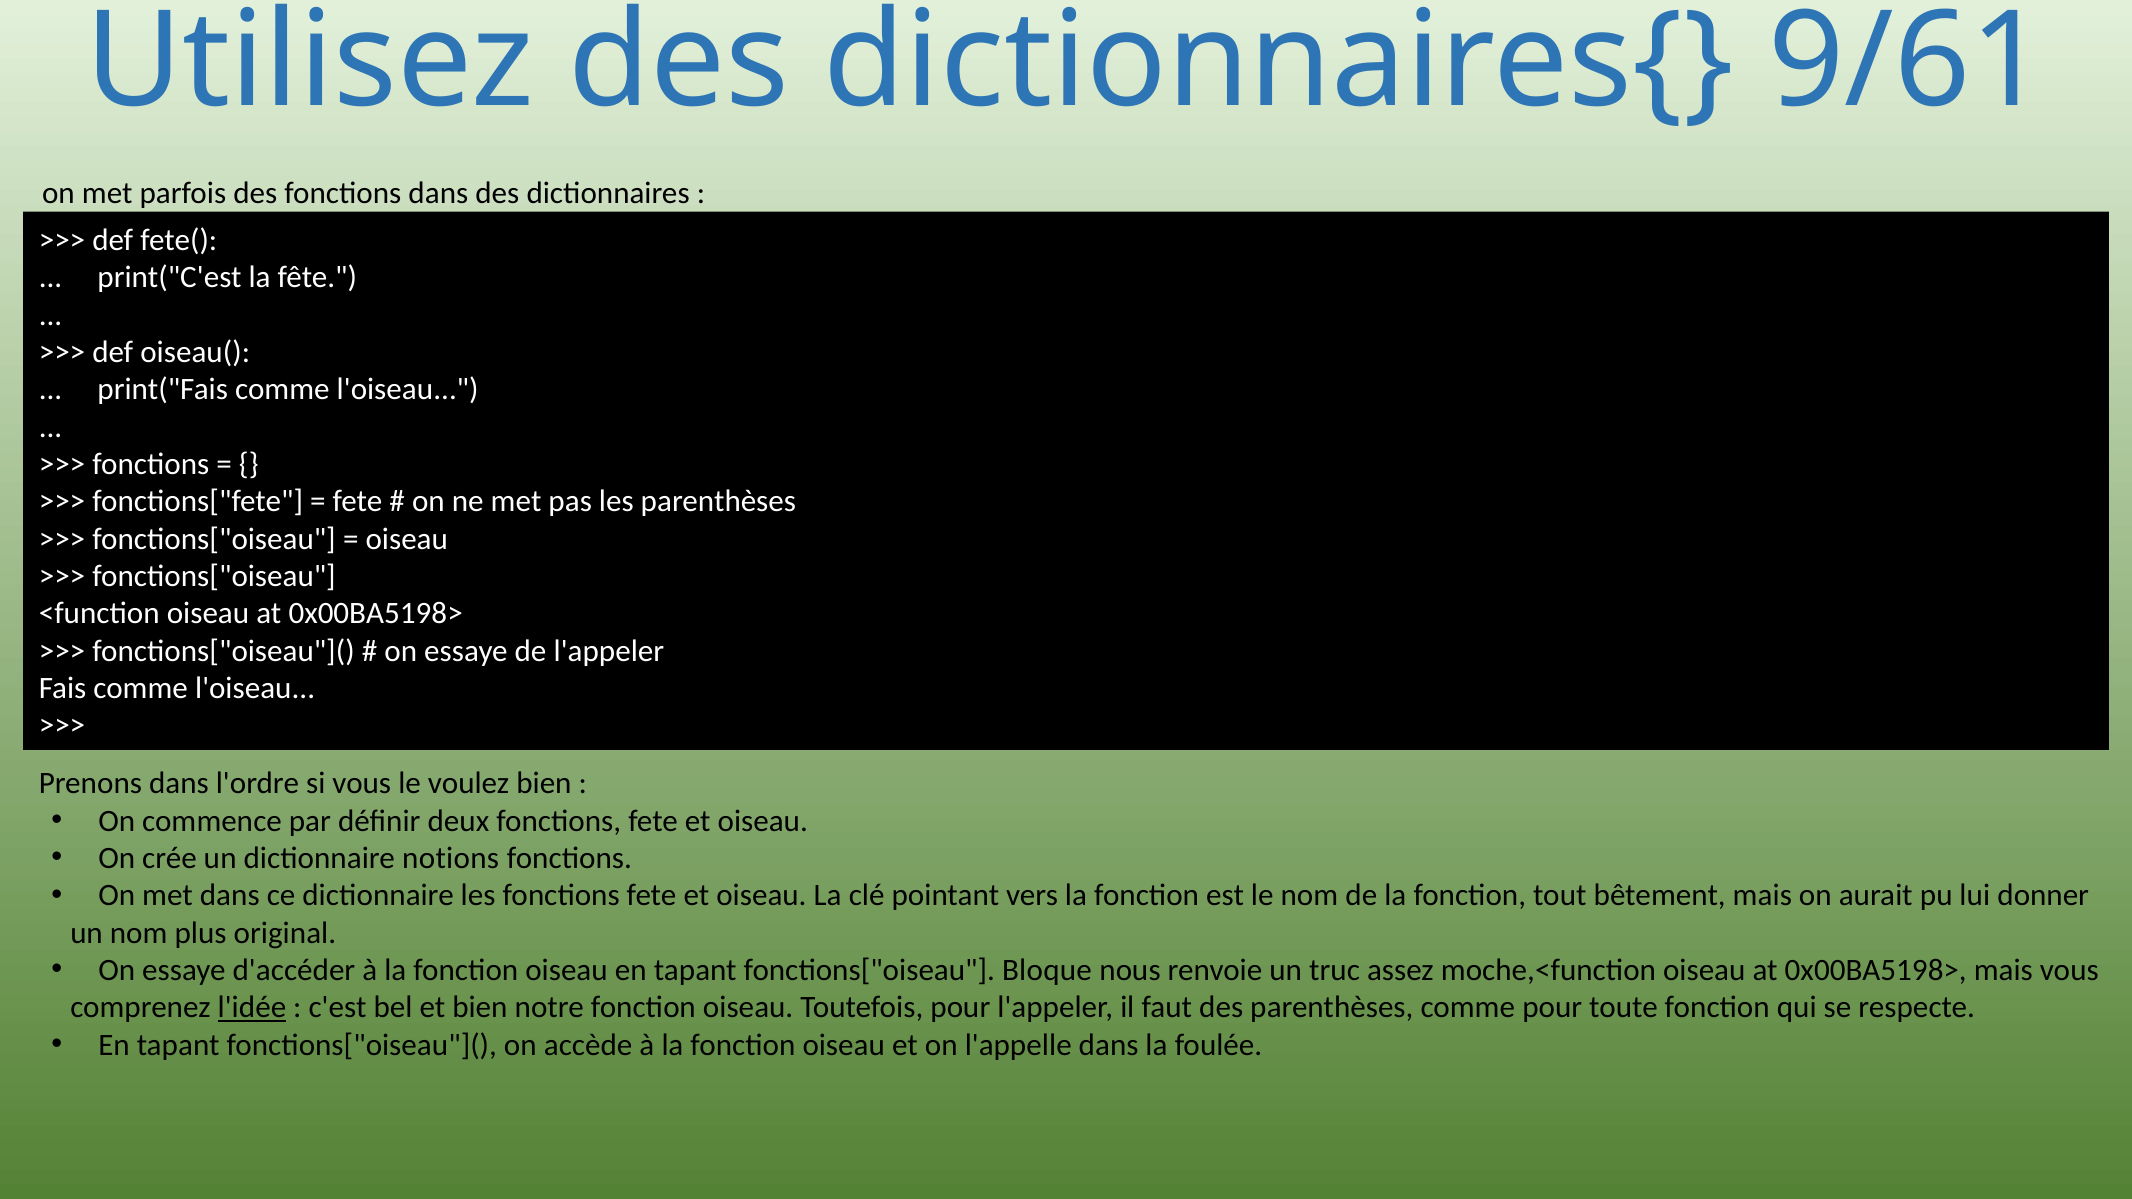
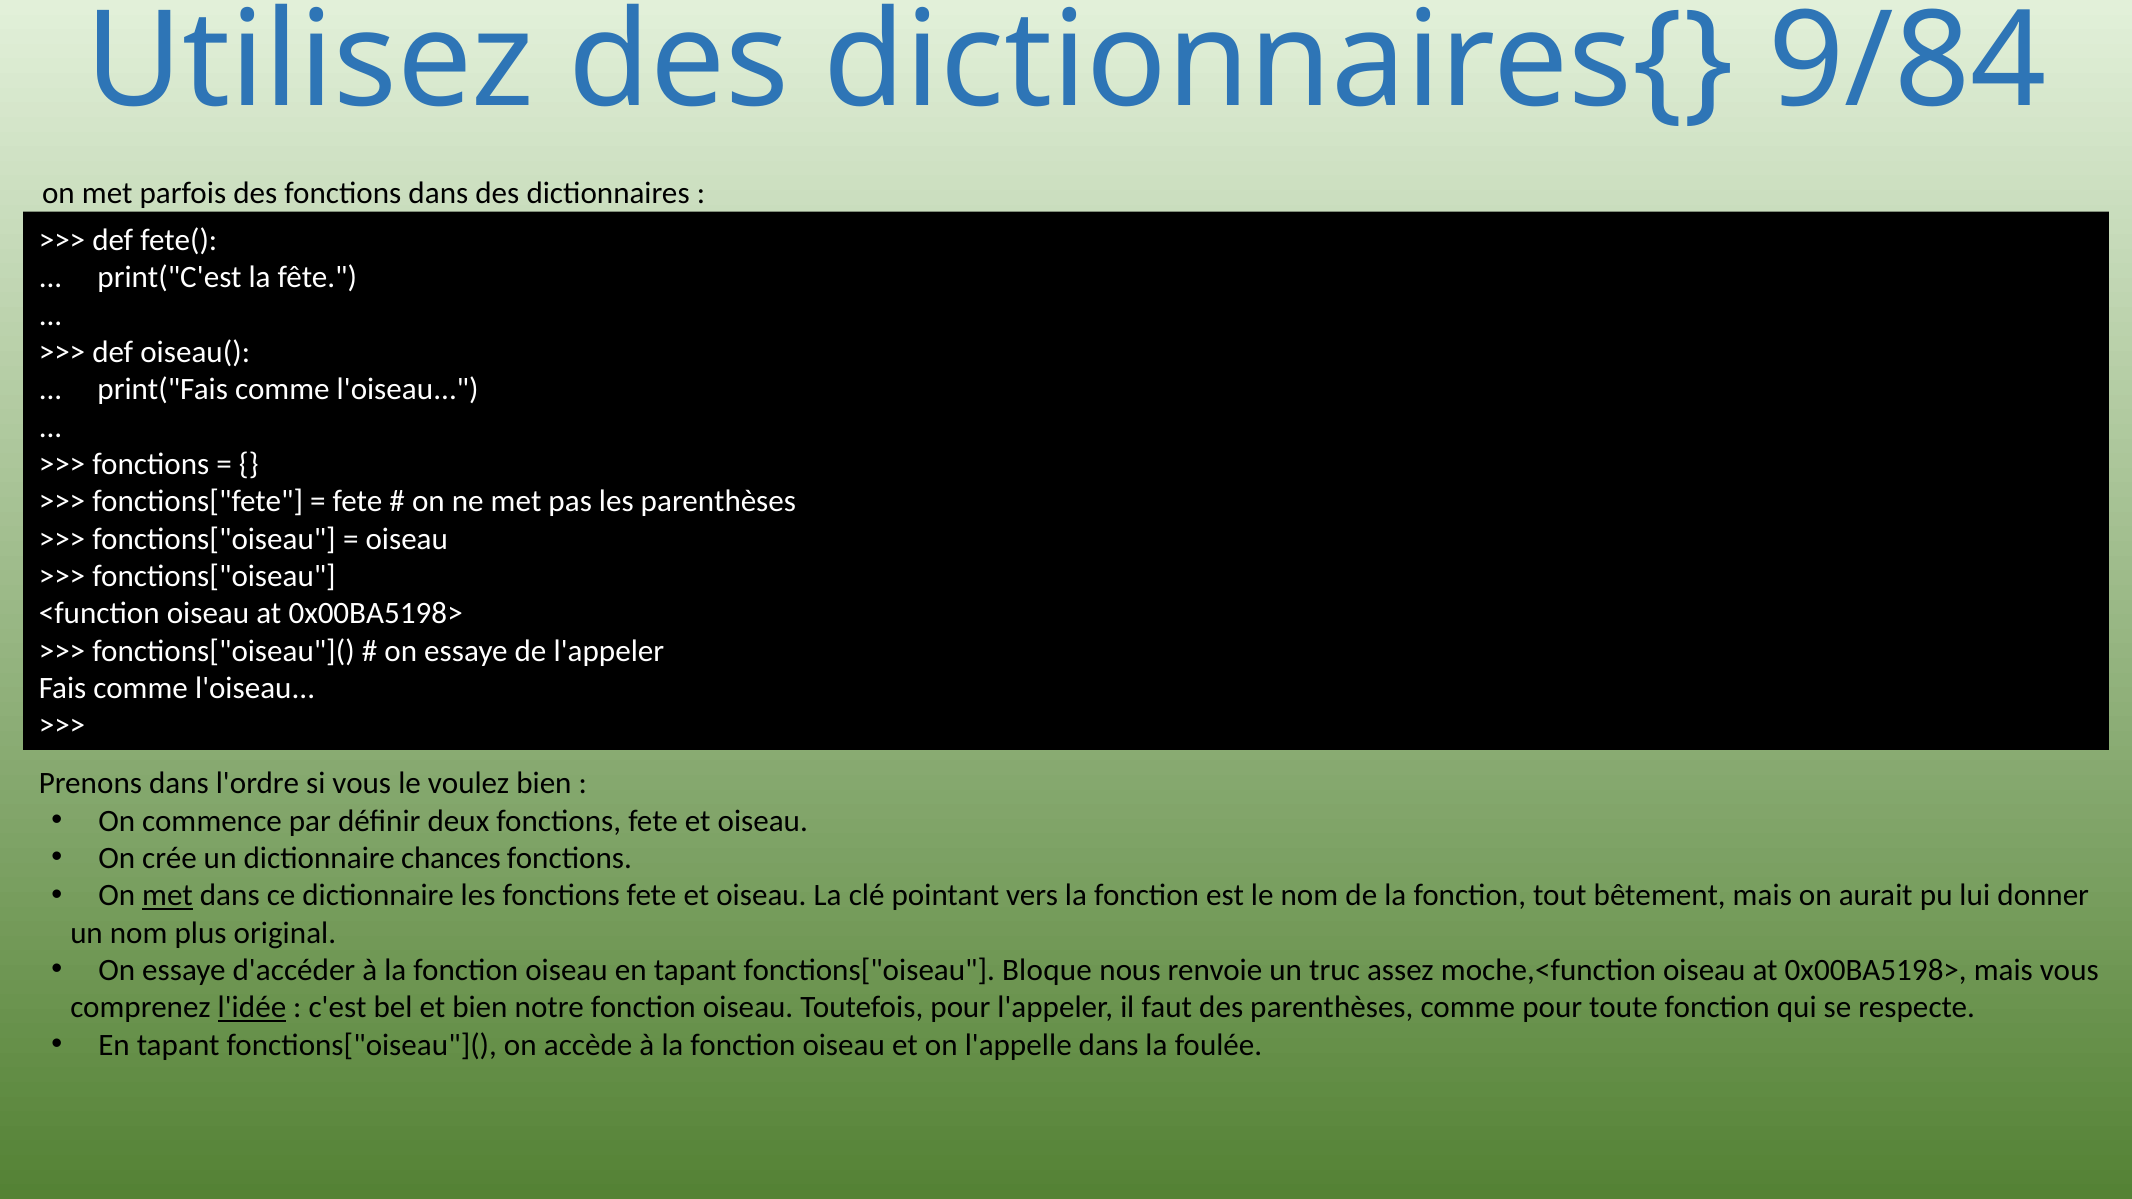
9/61: 9/61 -> 9/84
notions: notions -> chances
met at (168, 896) underline: none -> present
